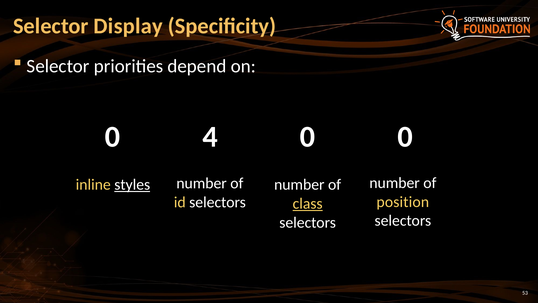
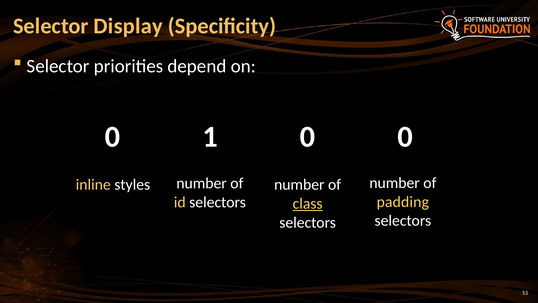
4: 4 -> 1
styles underline: present -> none
position: position -> padding
